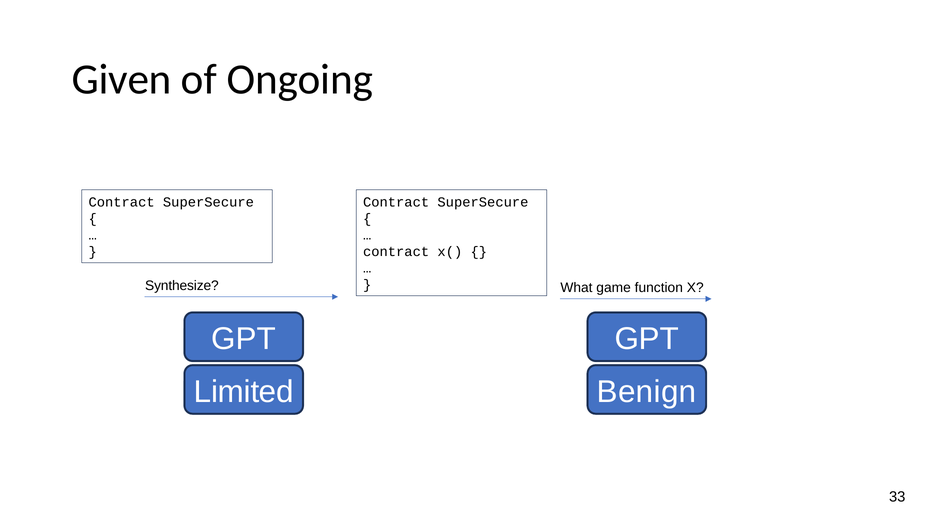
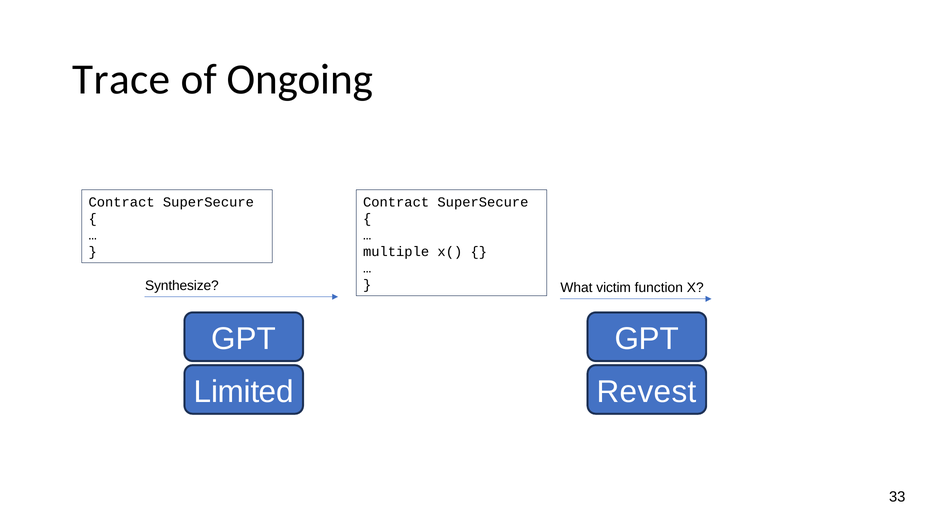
Given: Given -> Trace
contract at (396, 252): contract -> multiple
game: game -> victim
Benign: Benign -> Revest
